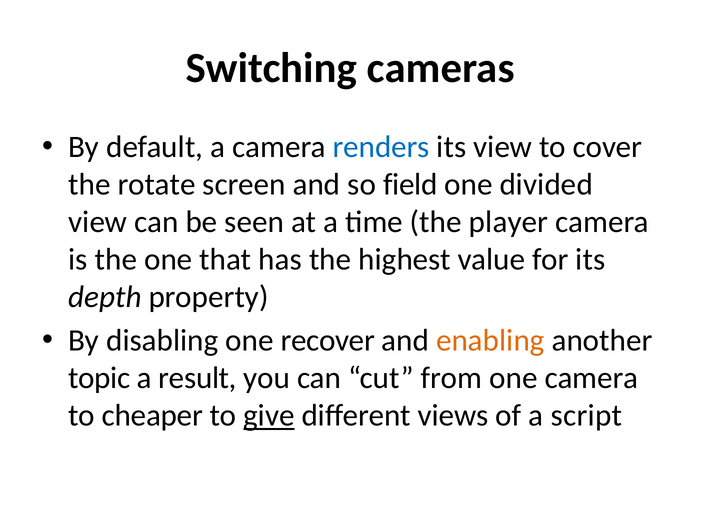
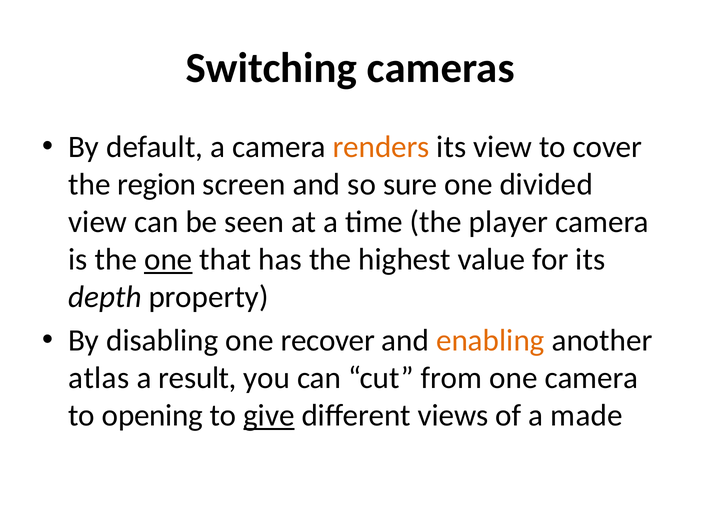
renders colour: blue -> orange
rotate: rotate -> region
field: field -> sure
one at (168, 259) underline: none -> present
topic: topic -> atlas
cheaper: cheaper -> opening
script: script -> made
